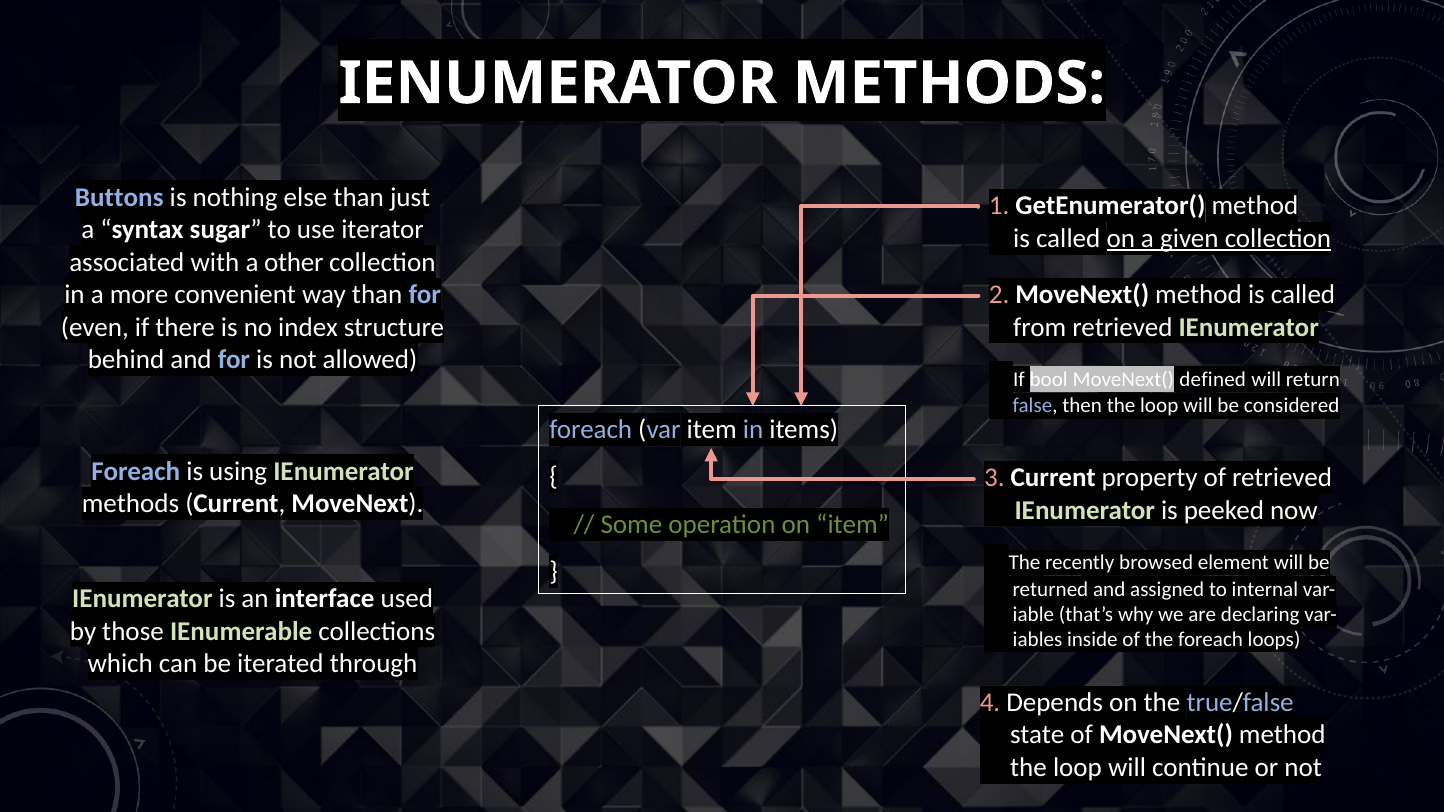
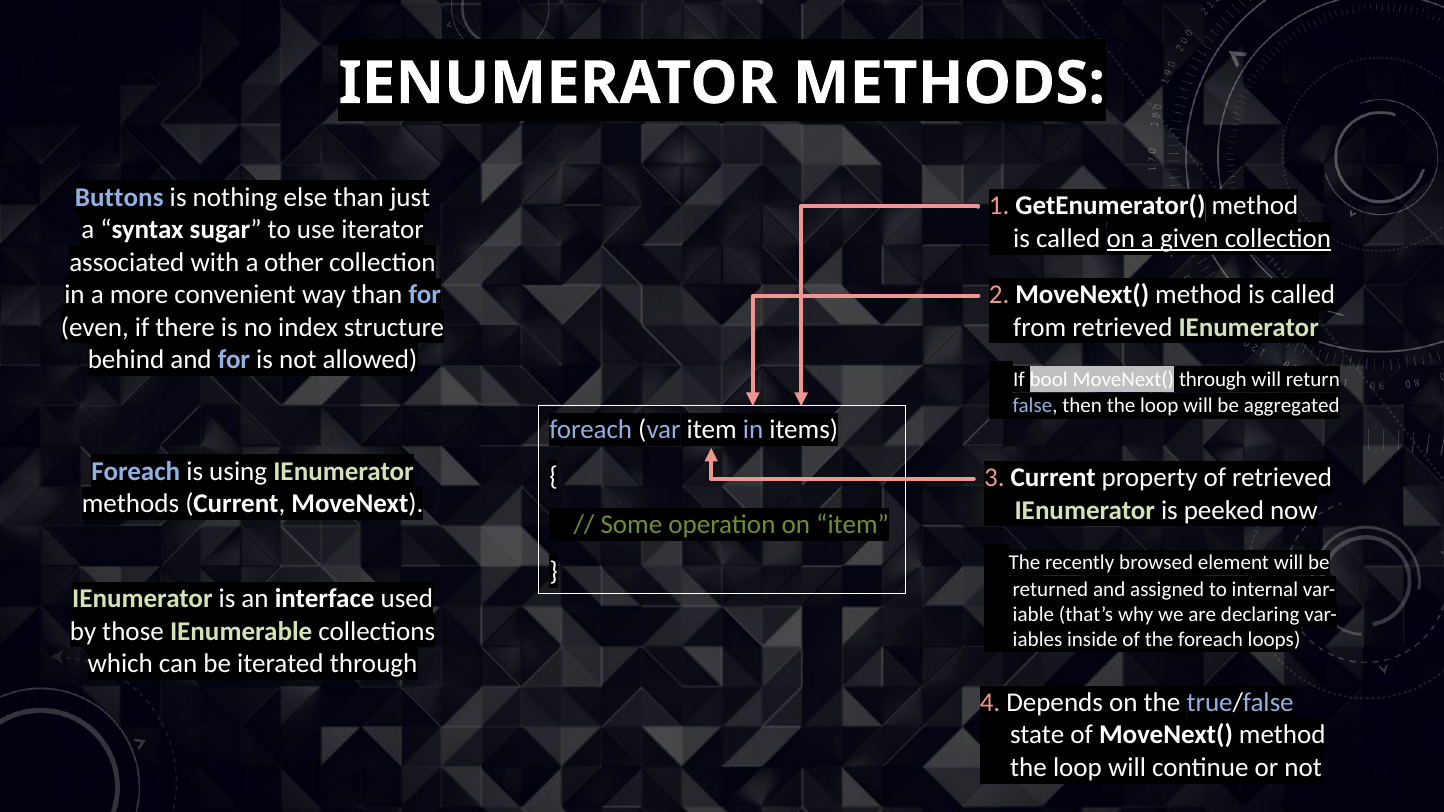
MoveNext( defined: defined -> through
considered: considered -> aggregated
